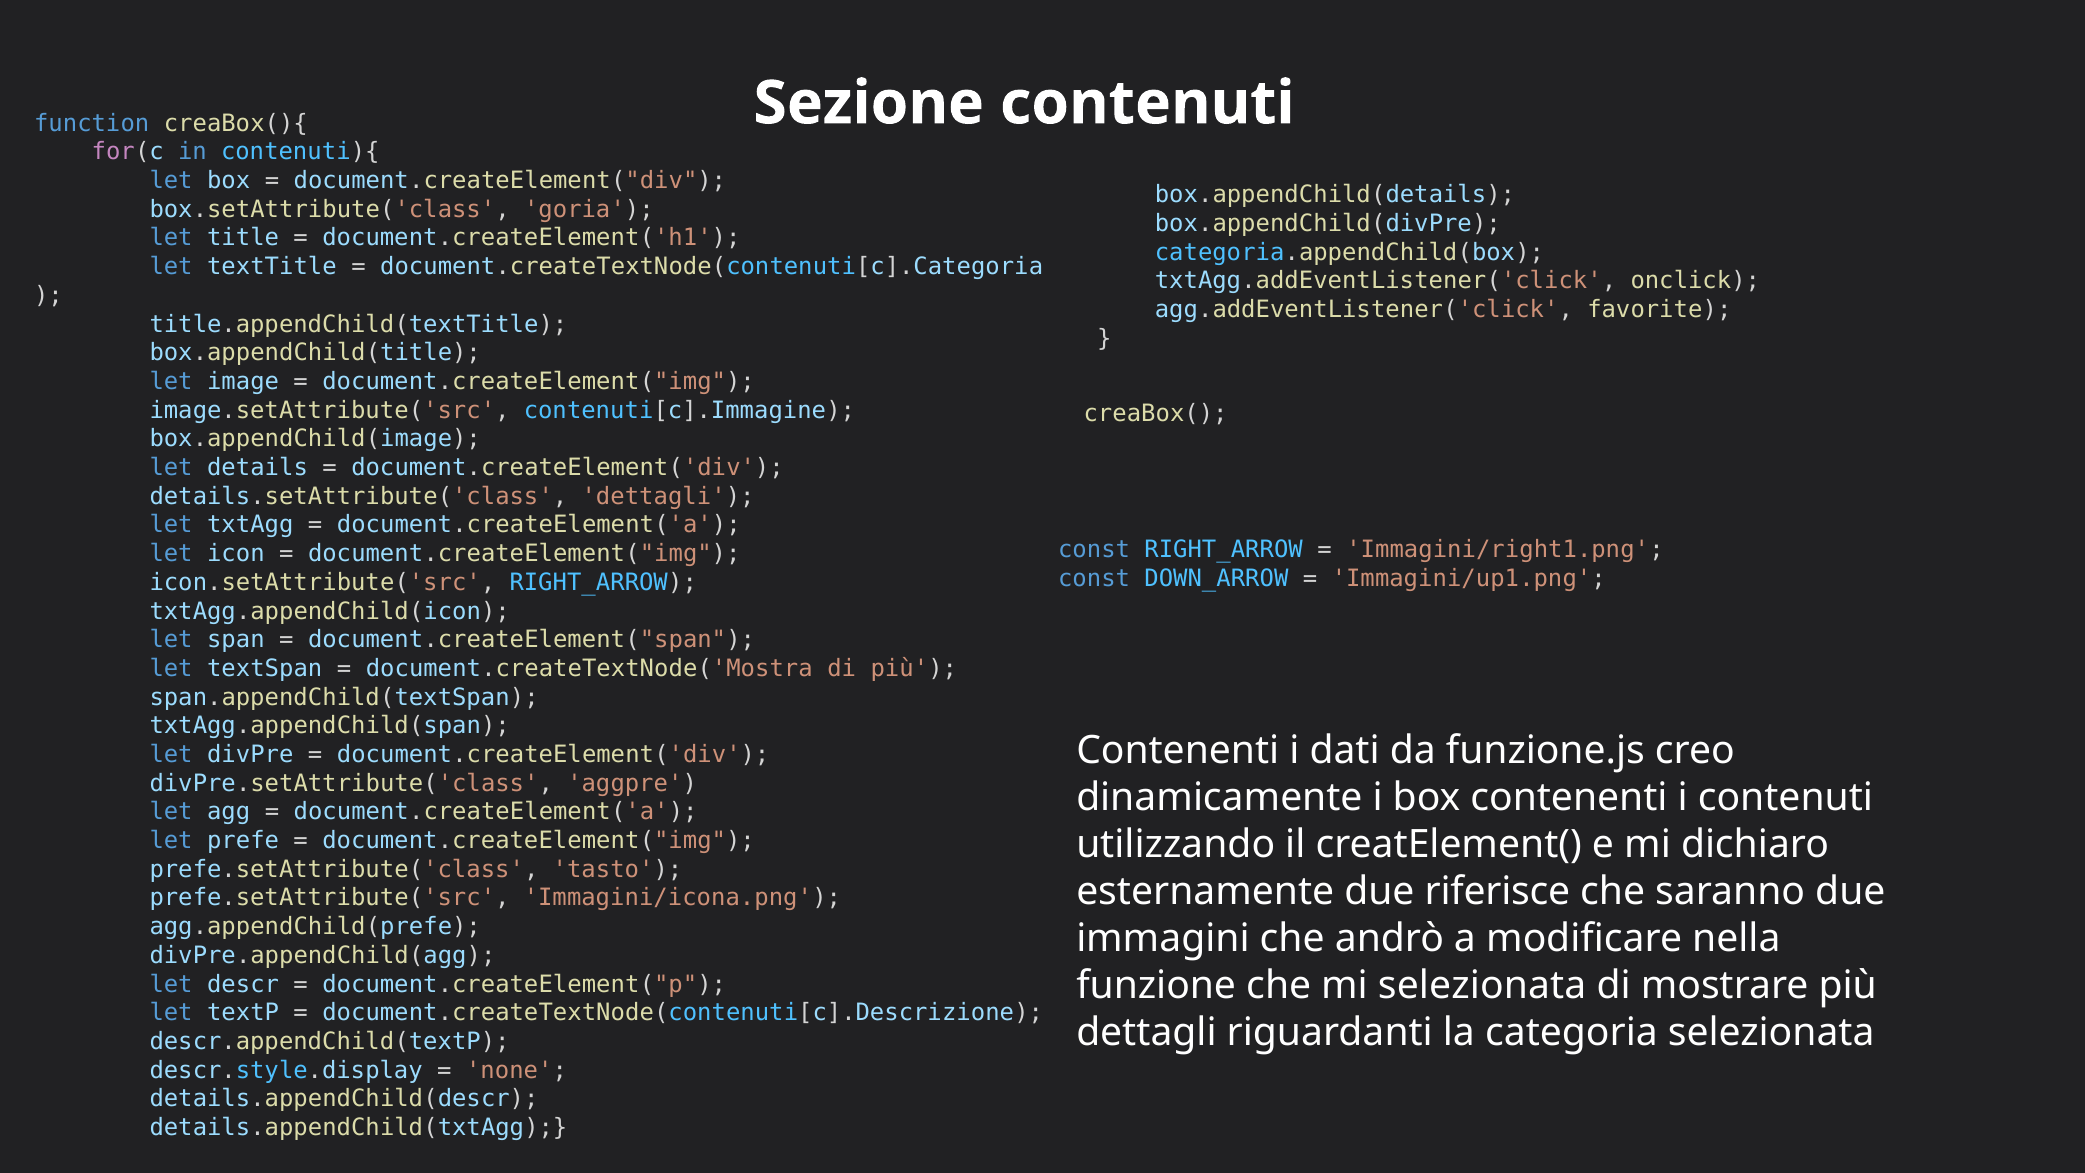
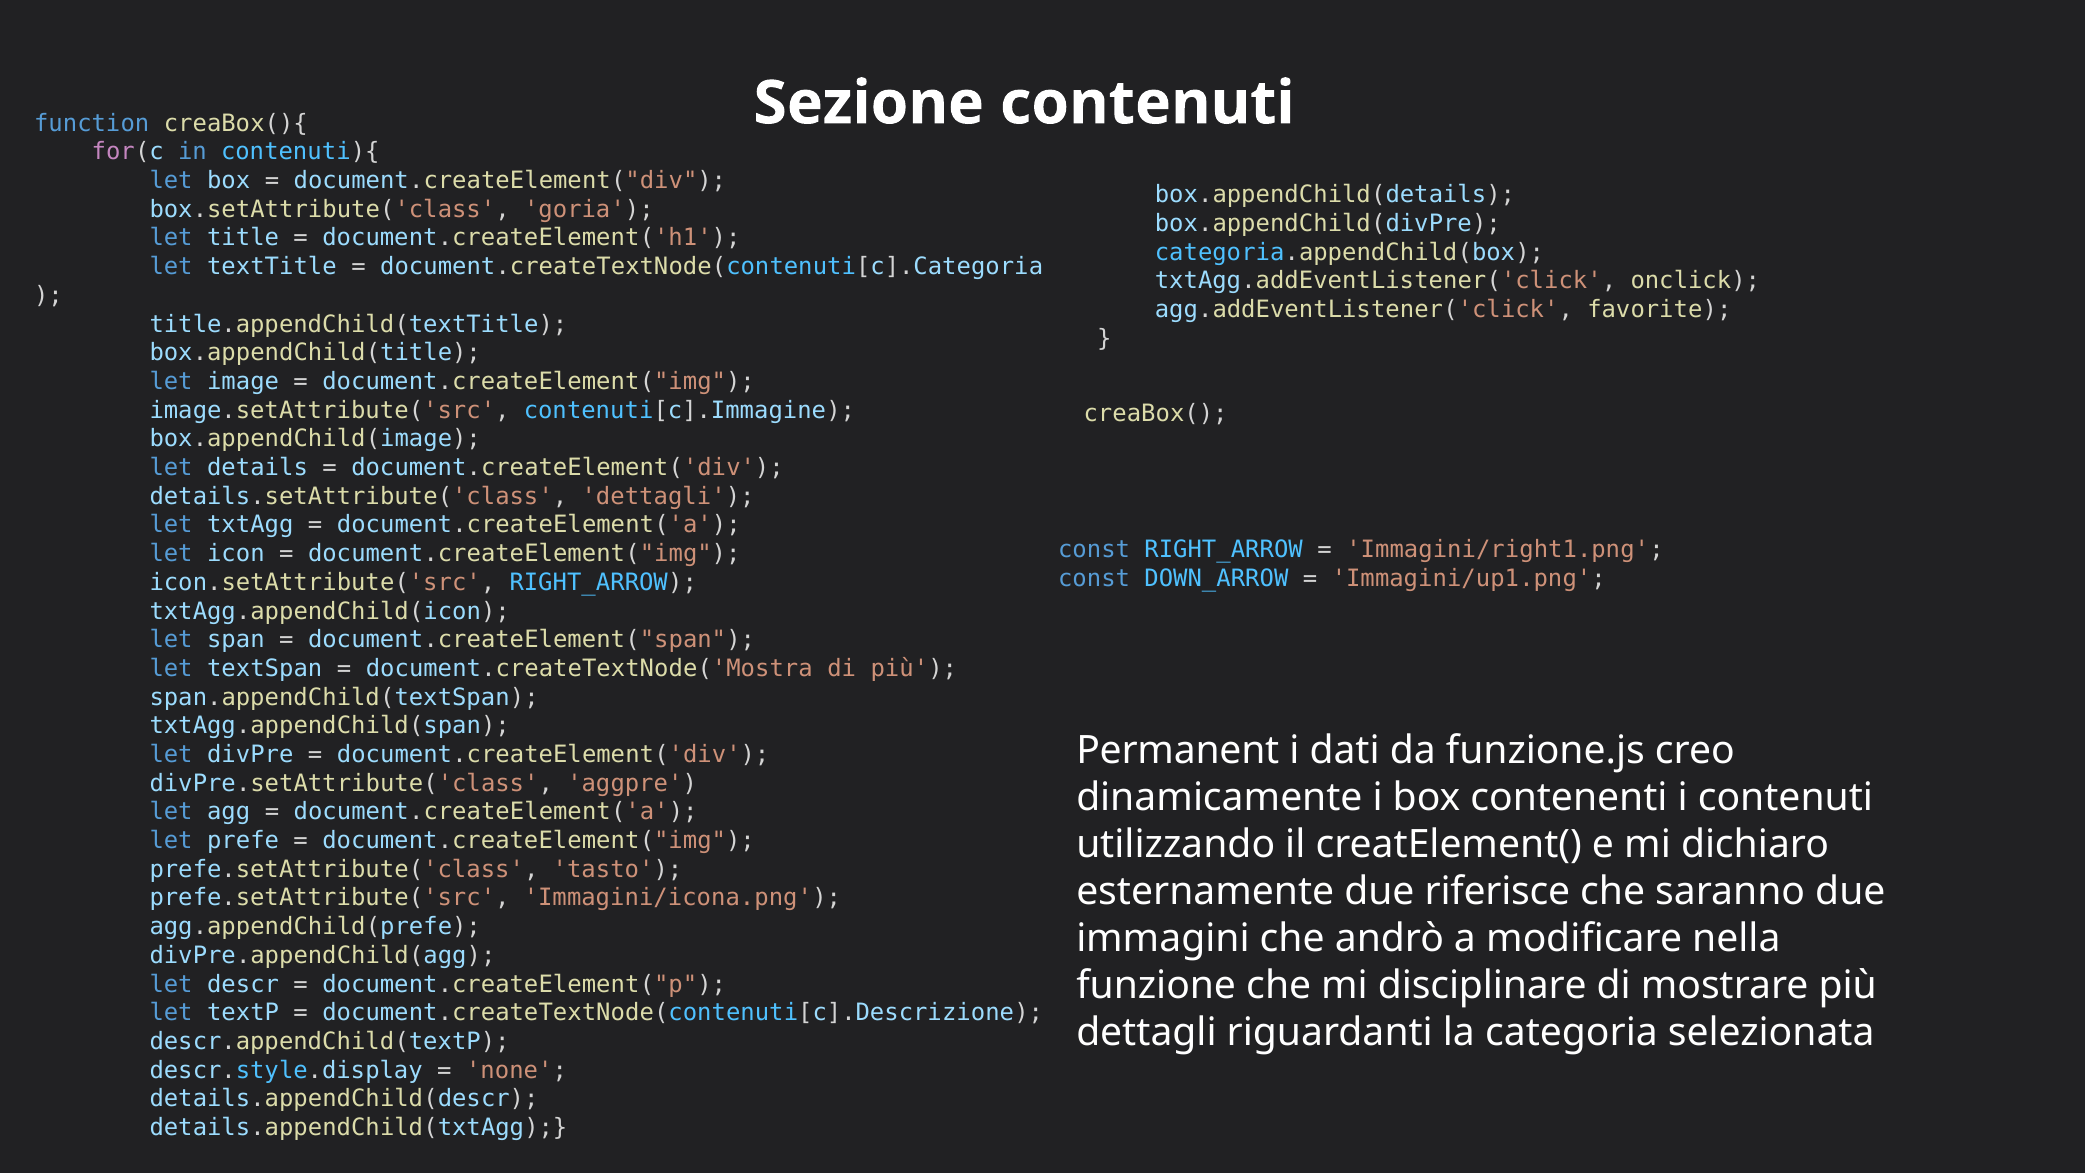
Contenenti at (1178, 751): Contenenti -> Permanent
mi selezionata: selezionata -> disciplinare
